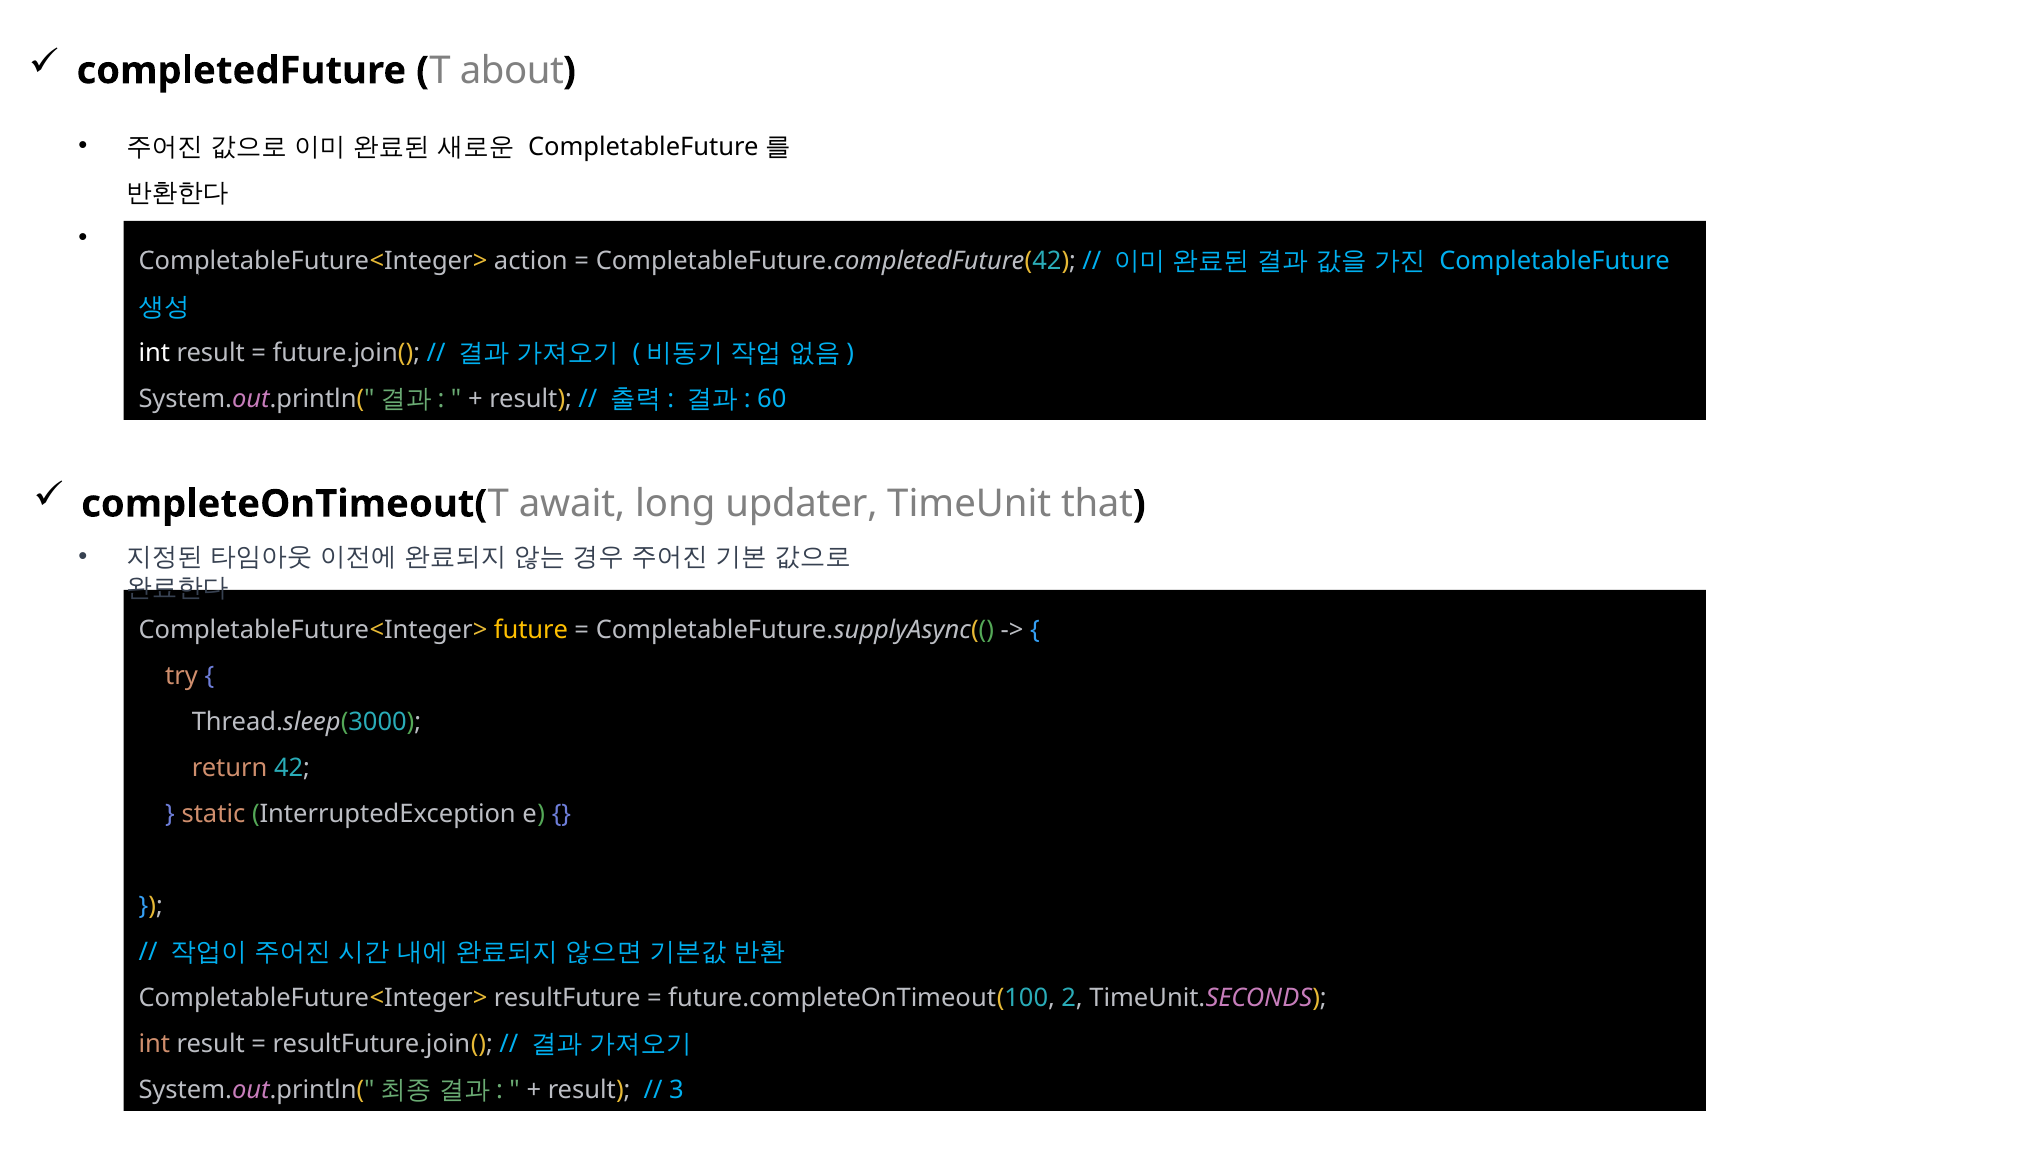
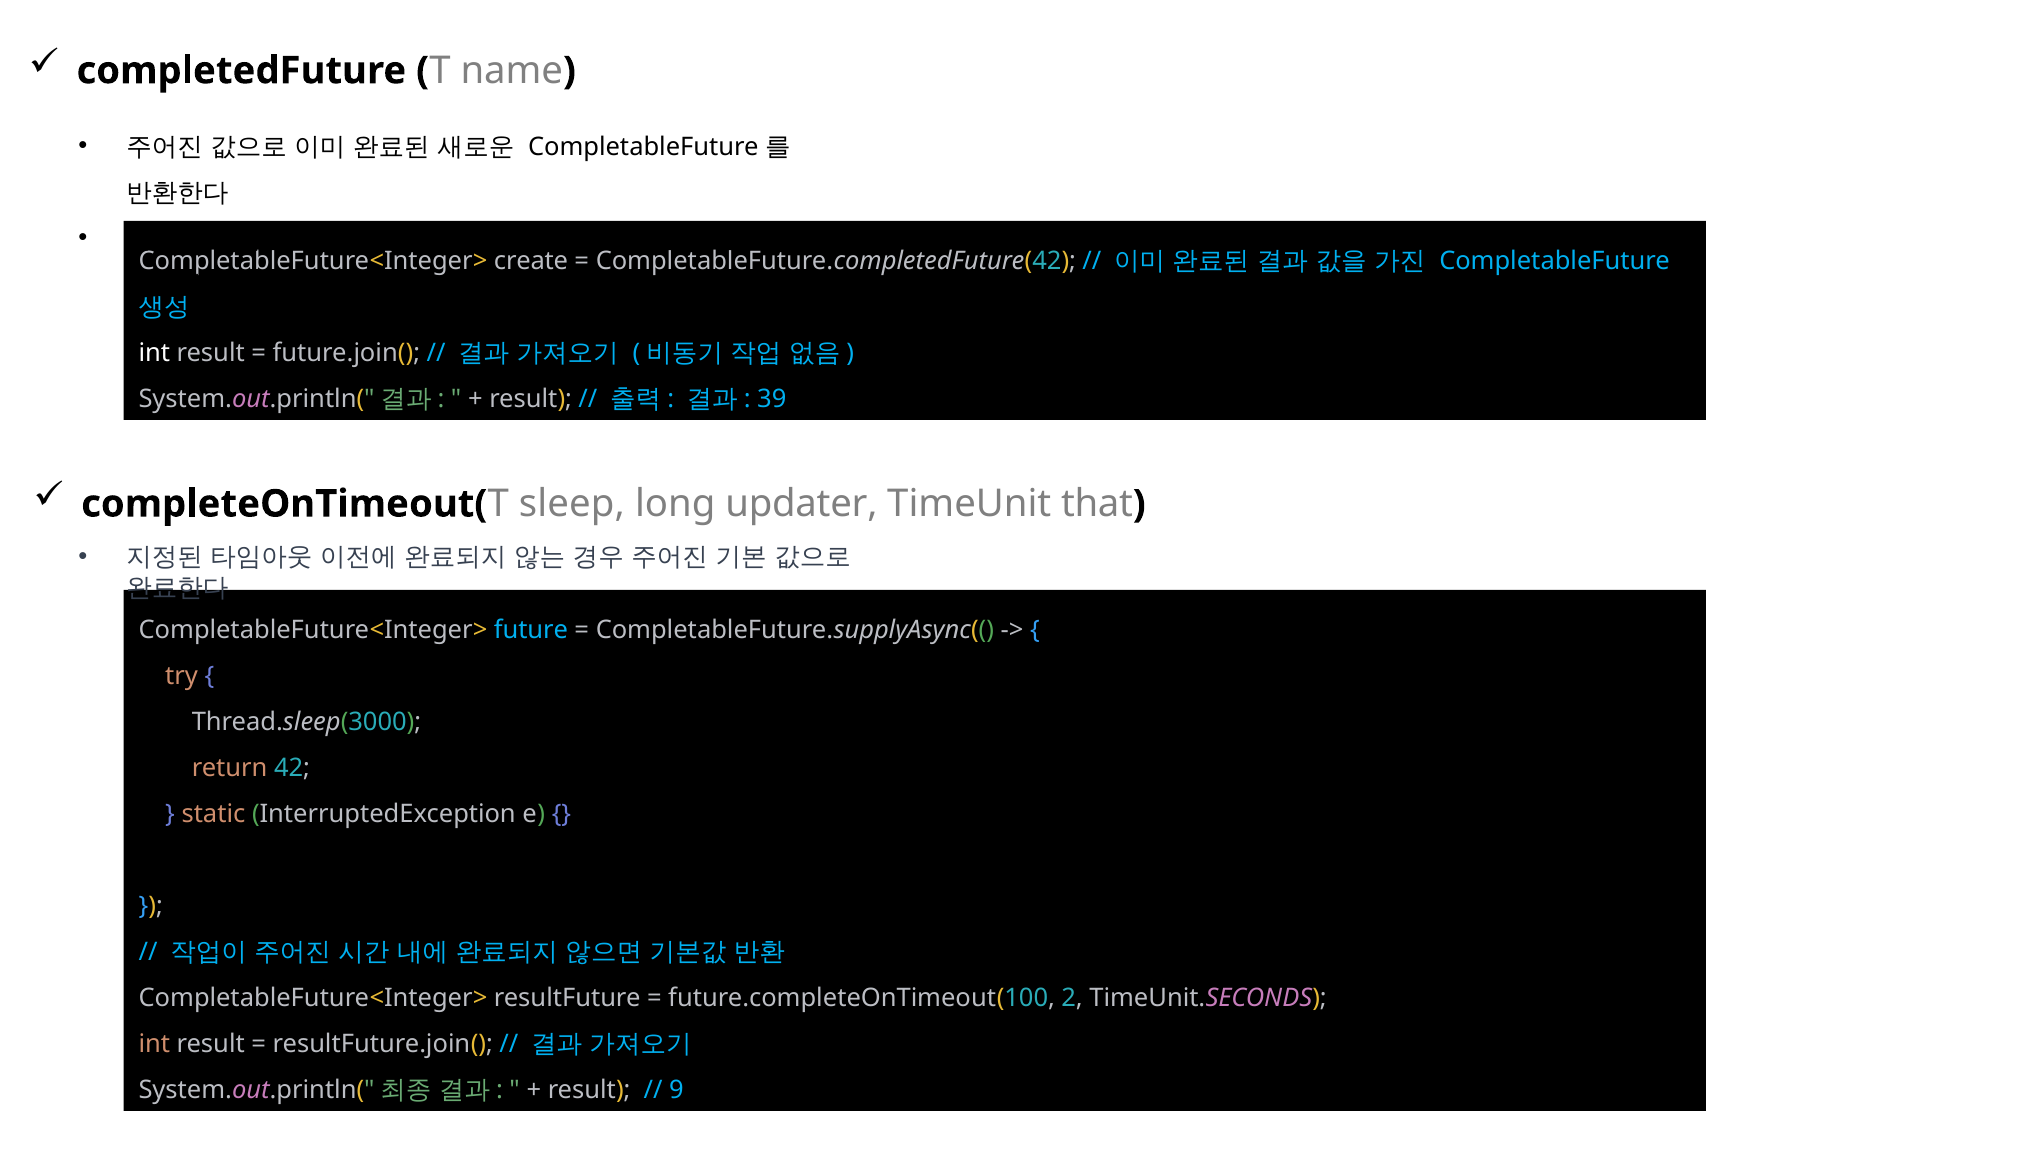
about: about -> name
action: action -> create
60: 60 -> 39
await: await -> sleep
future colour: yellow -> light blue
3: 3 -> 9
